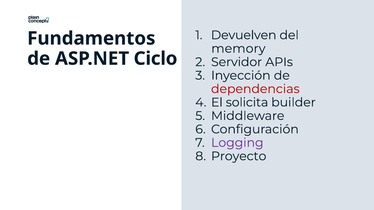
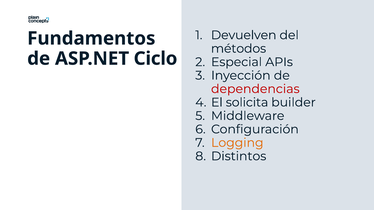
memory: memory -> métodos
Servidor: Servidor -> Especial
Logging colour: purple -> orange
Proyecto: Proyecto -> Distintos
